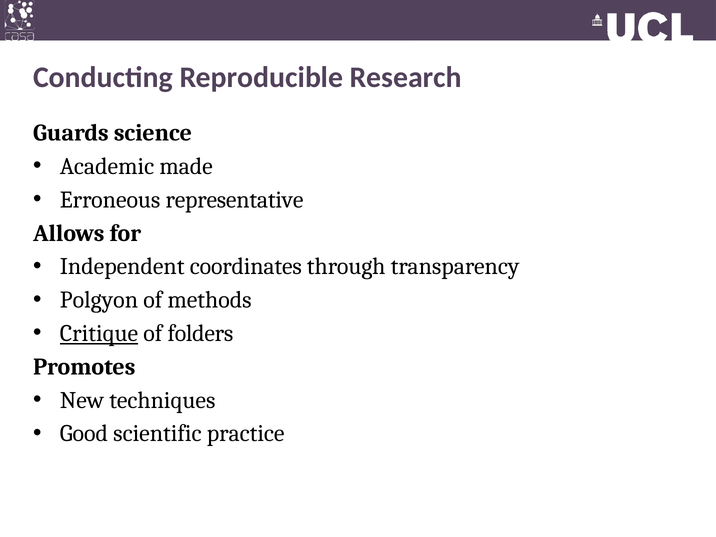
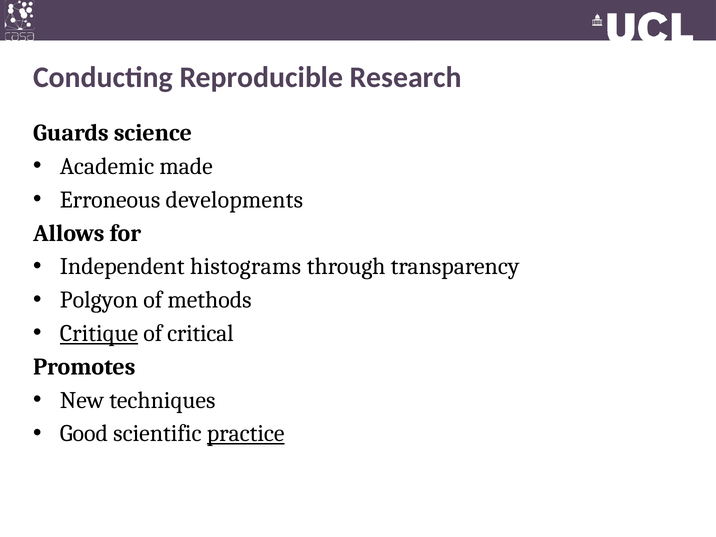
representative: representative -> developments
coordinates: coordinates -> histograms
folders: folders -> critical
practice underline: none -> present
